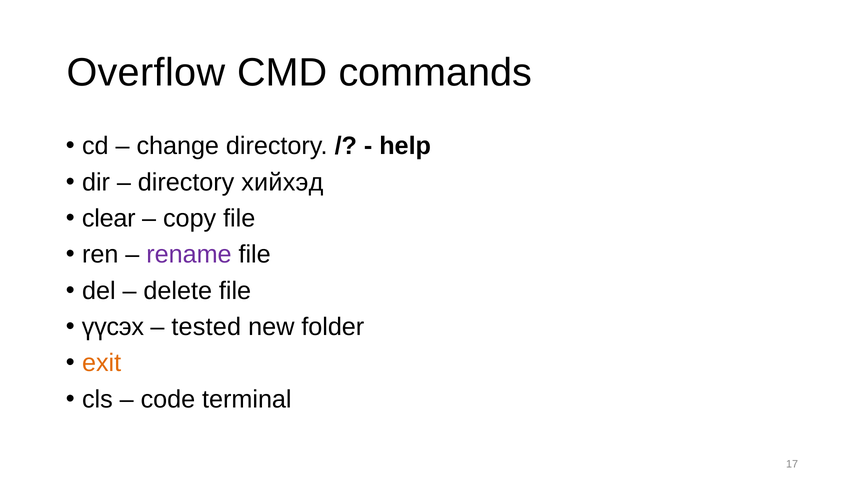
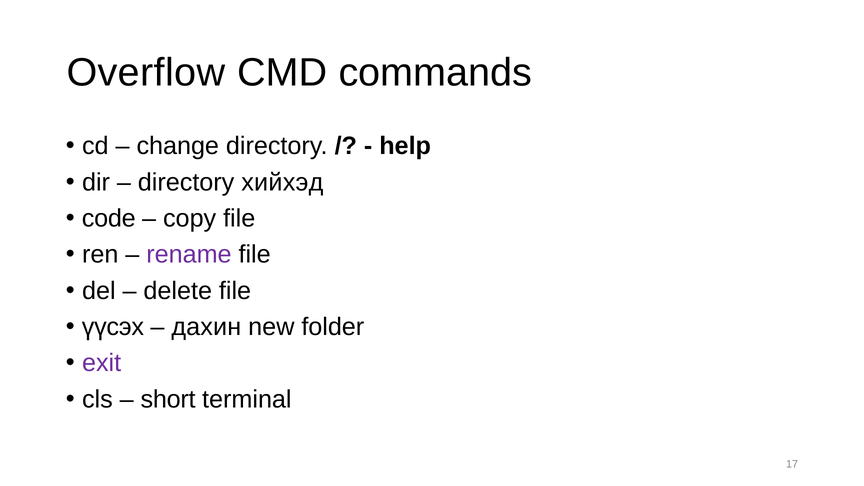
clear: clear -> code
tested: tested -> дахин
exit colour: orange -> purple
code: code -> short
